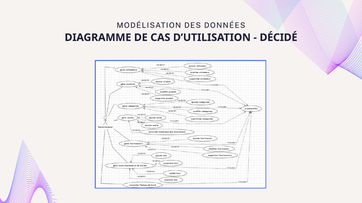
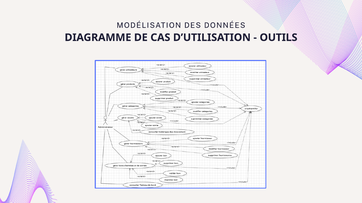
DÉCIDÉ: DÉCIDÉ -> OUTILS
